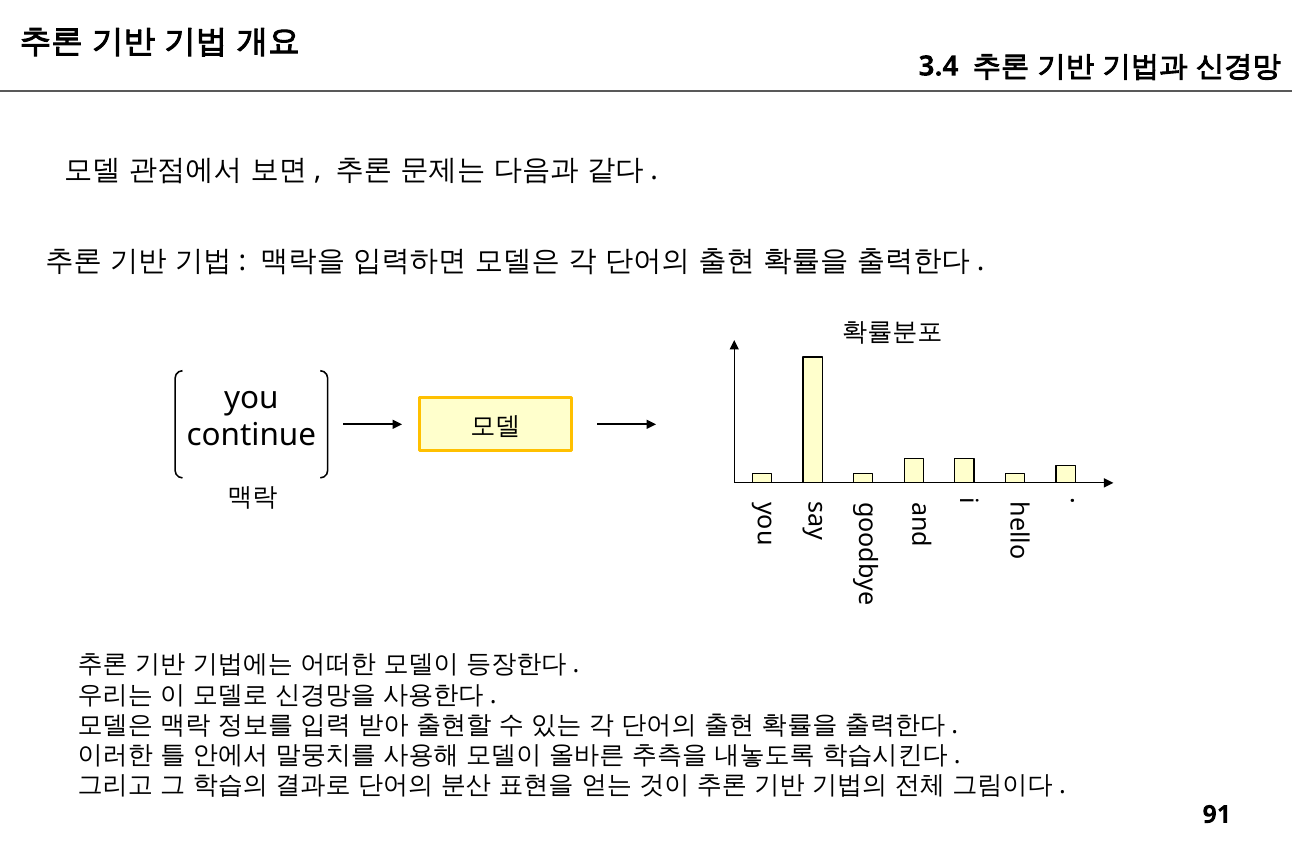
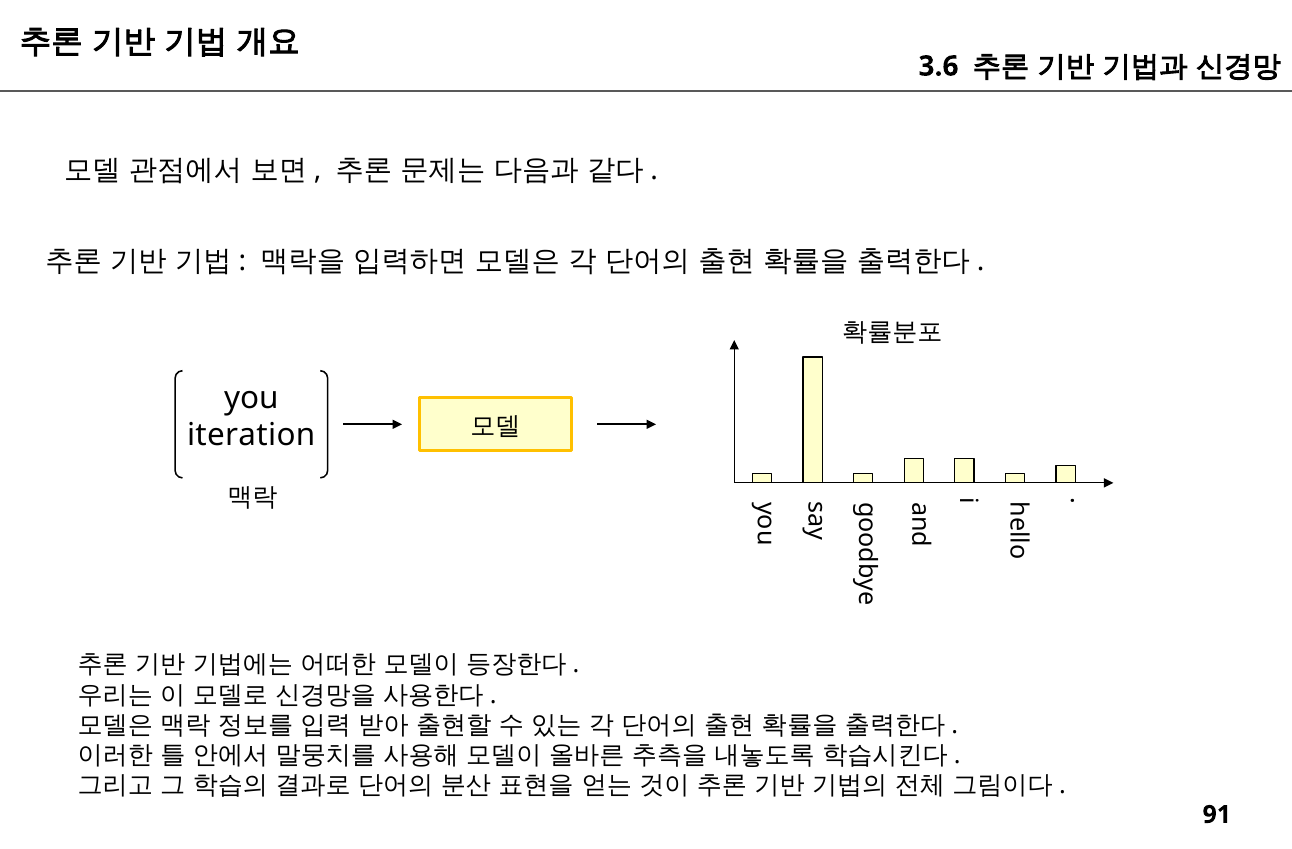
3.4: 3.4 -> 3.6
continue: continue -> iteration
